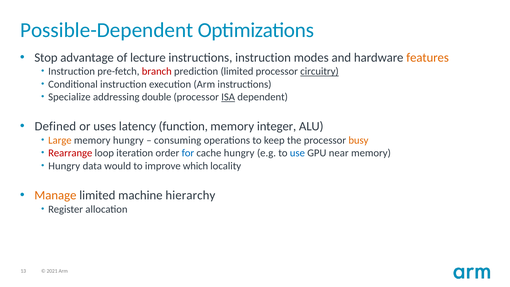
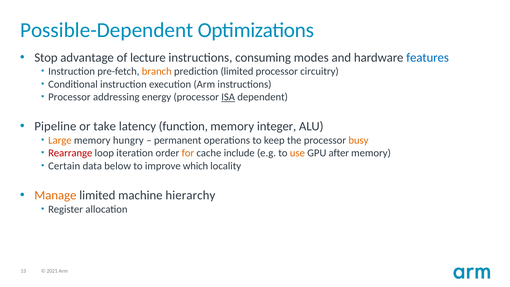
instructions instruction: instruction -> consuming
features colour: orange -> blue
branch colour: red -> orange
circuitry underline: present -> none
Specialize at (69, 97): Specialize -> Processor
double: double -> energy
Defined: Defined -> Pipeline
uses: uses -> take
consuming: consuming -> permanent
for colour: blue -> orange
cache hungry: hungry -> include
use colour: blue -> orange
near: near -> after
Hungry at (64, 166): Hungry -> Certain
would: would -> below
